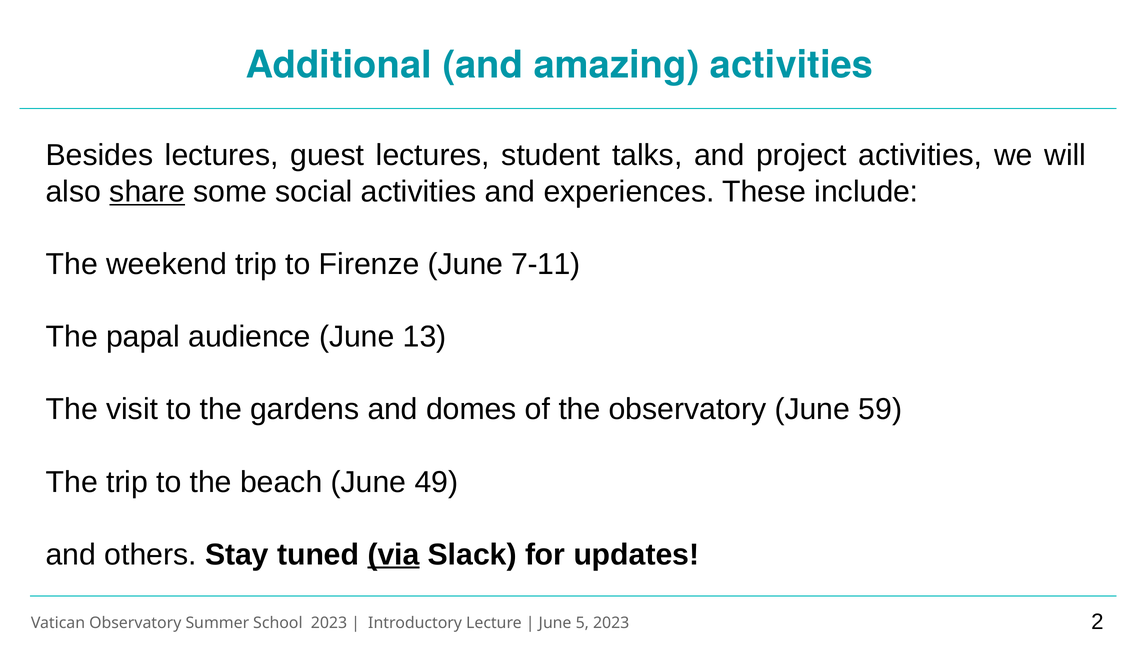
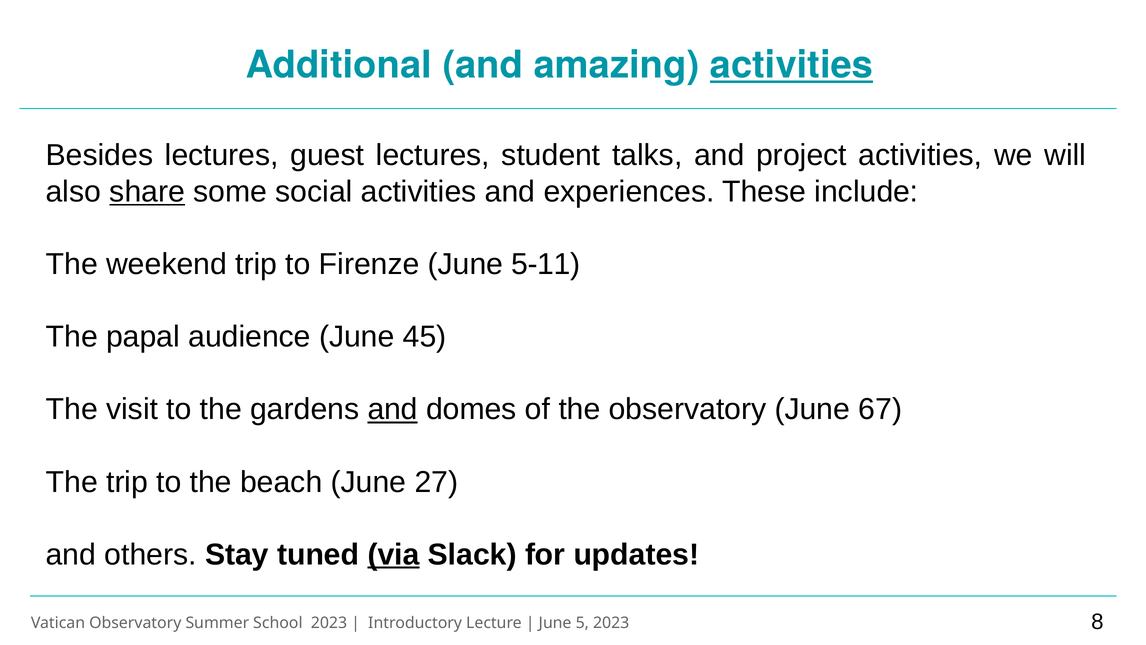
activities at (792, 65) underline: none -> present
7-11: 7-11 -> 5-11
13: 13 -> 45
and at (393, 409) underline: none -> present
59: 59 -> 67
49: 49 -> 27
2: 2 -> 8
